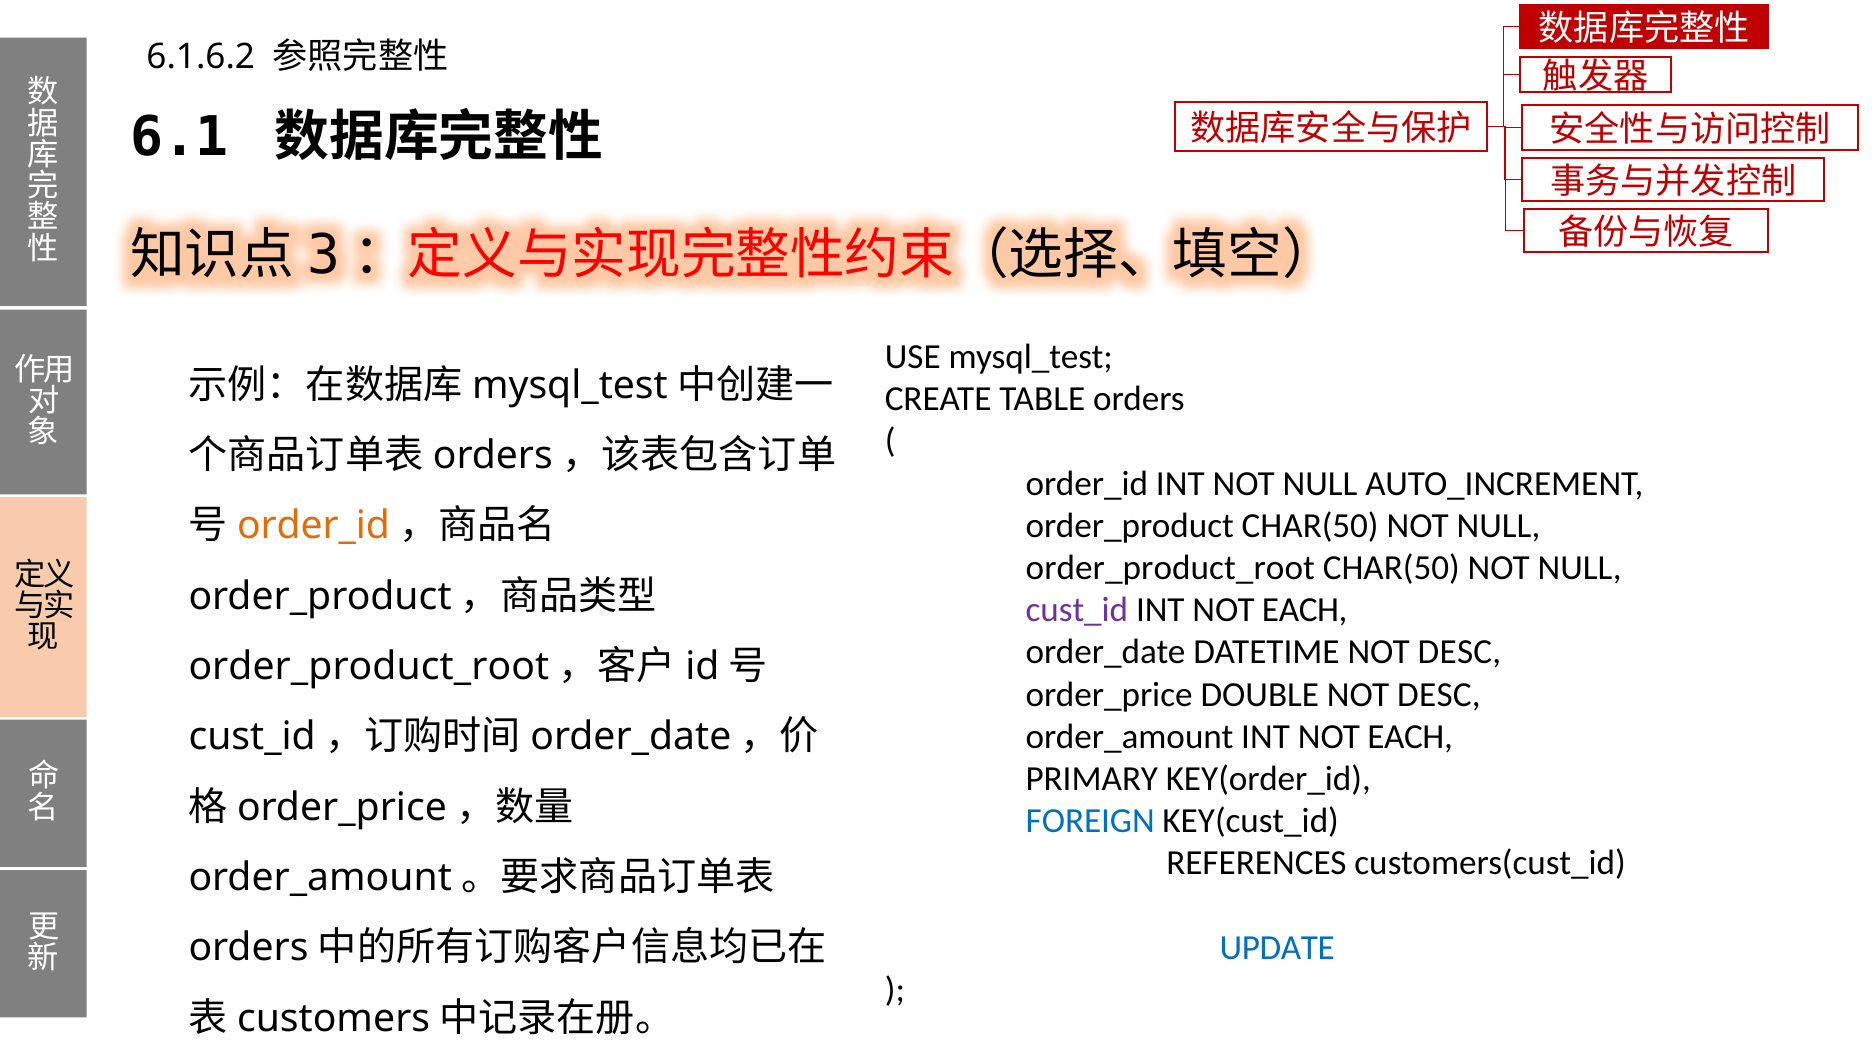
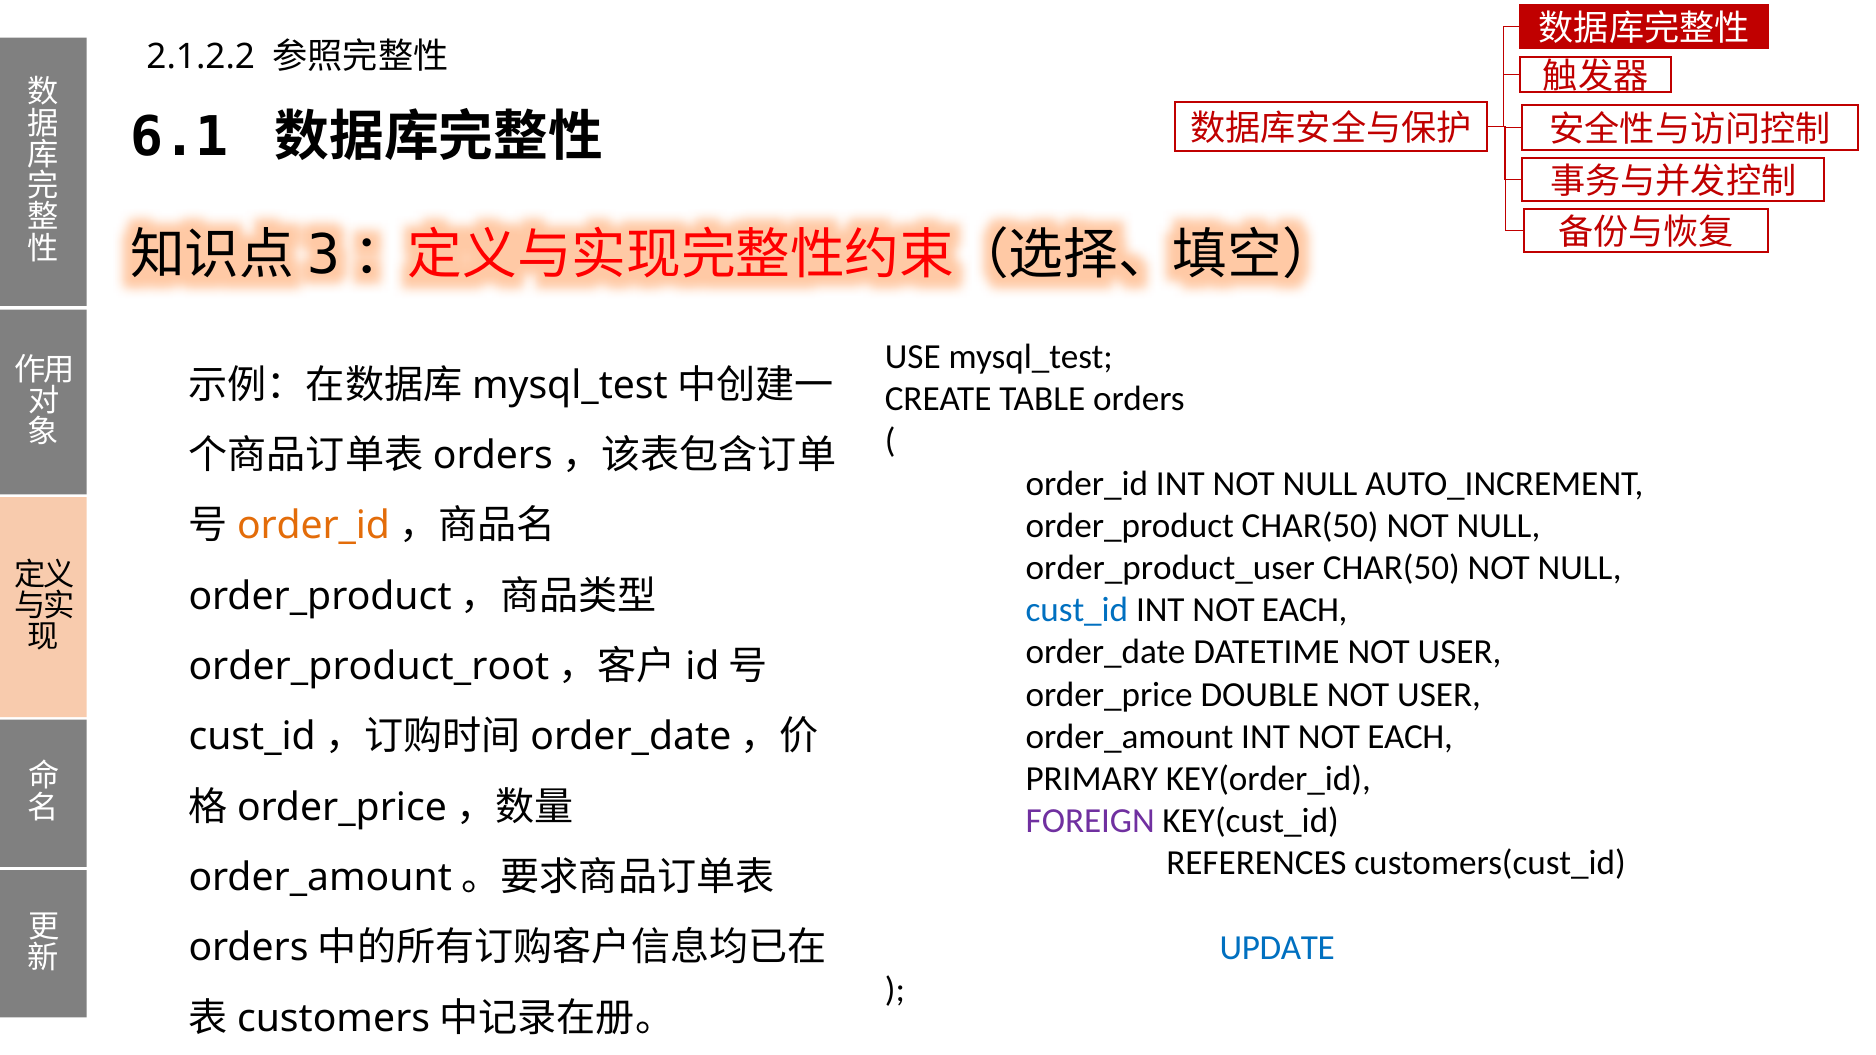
6.1.6.2: 6.1.6.2 -> 2.1.2.2
order_product_root at (1170, 568): order_product_root -> order_product_user
cust_id at (1077, 610) colour: purple -> blue
DATETIME NOT DESC: DESC -> USER
DOUBLE NOT DESC: DESC -> USER
FOREIGN colour: blue -> purple
